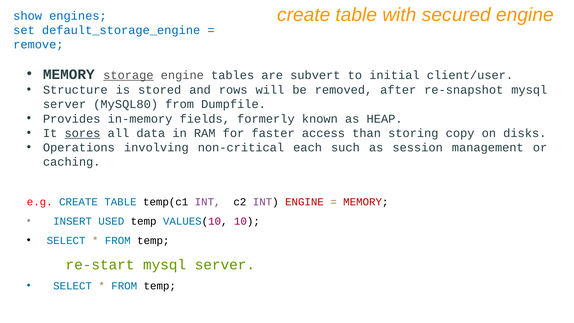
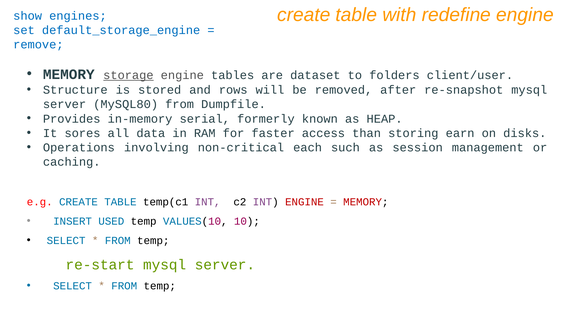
secured: secured -> redefine
subvert: subvert -> dataset
initial: initial -> folders
fields: fields -> serial
sores underline: present -> none
copy: copy -> earn
